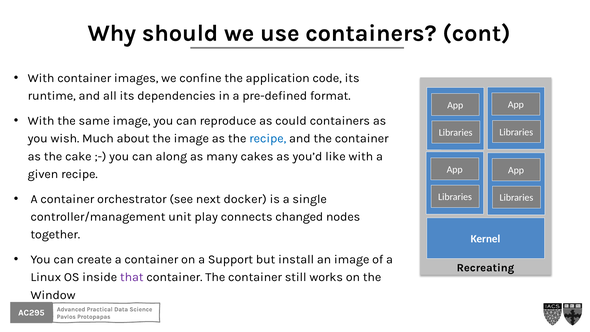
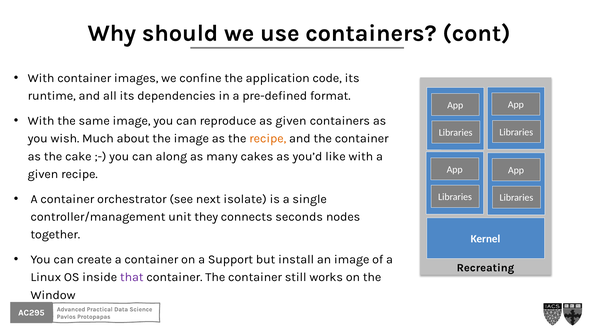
as could: could -> given
recipe at (268, 139) colour: blue -> orange
docker: docker -> isolate
play: play -> they
changed: changed -> seconds
